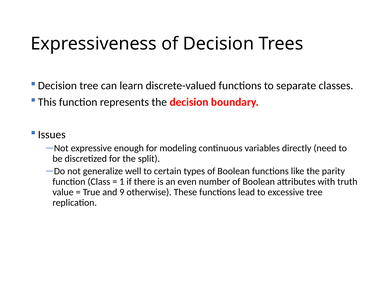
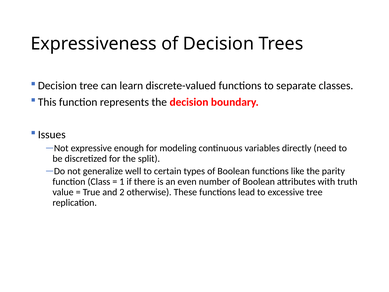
9: 9 -> 2
